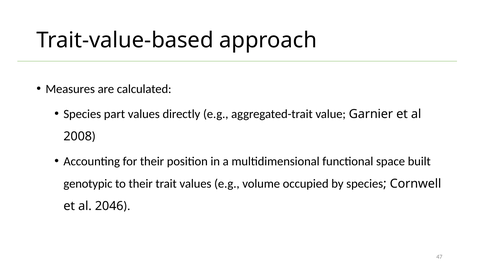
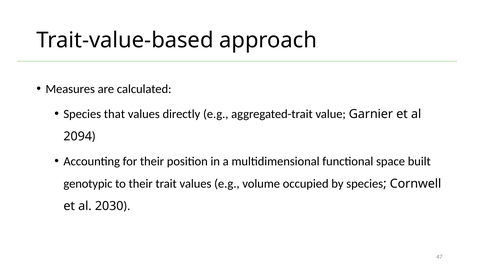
part: part -> that
2008: 2008 -> 2094
2046: 2046 -> 2030
